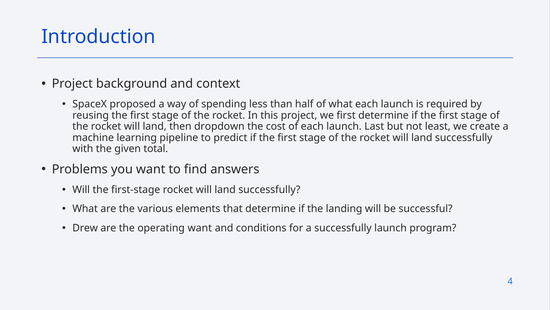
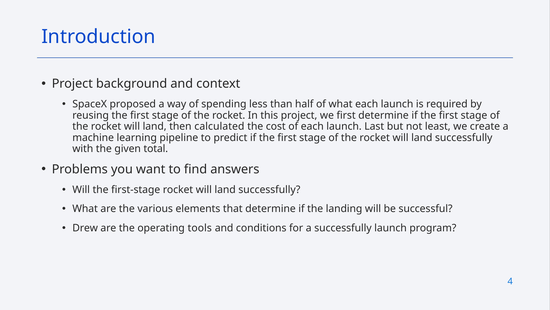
dropdown: dropdown -> calculated
operating want: want -> tools
